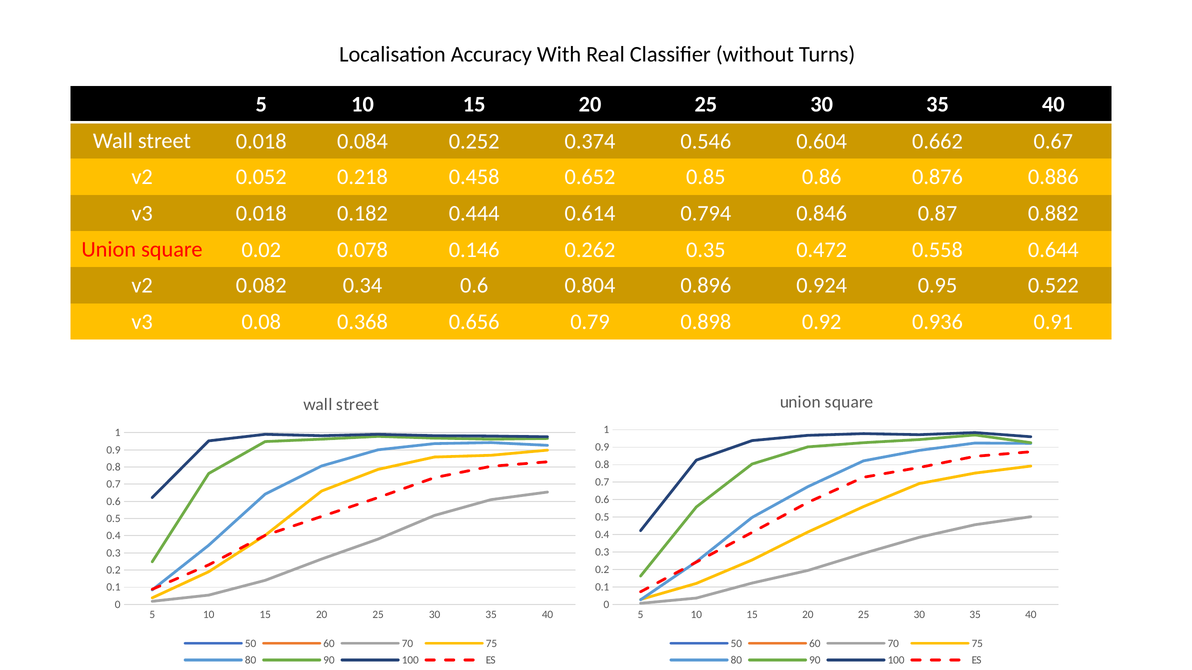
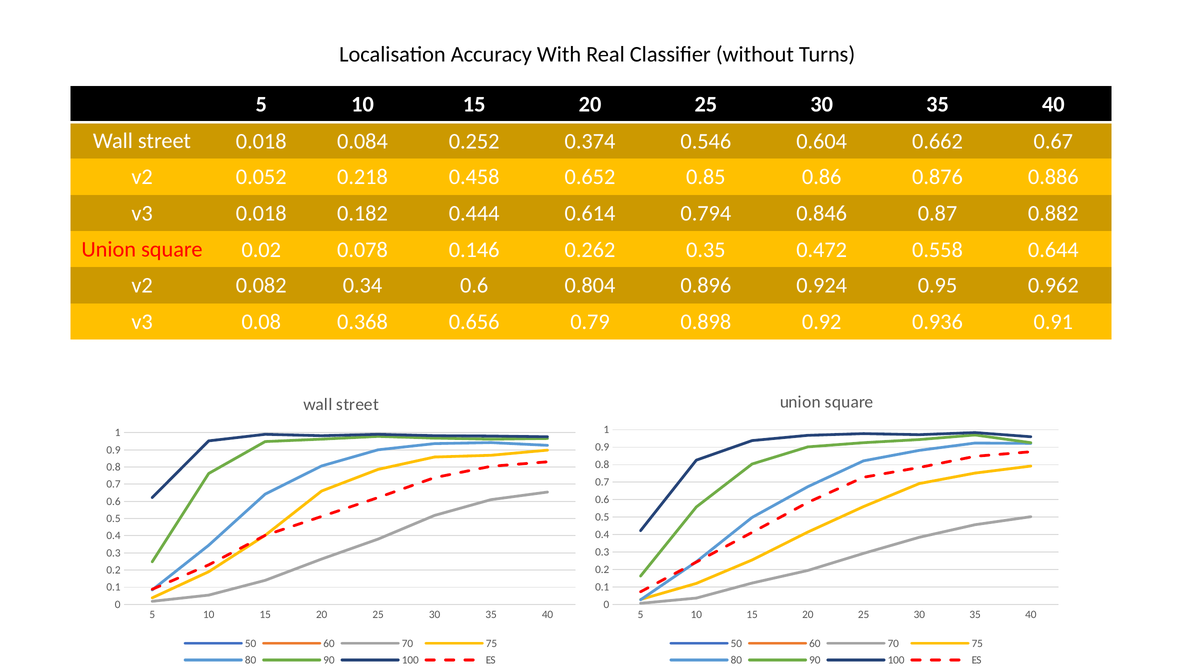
0.522: 0.522 -> 0.962
